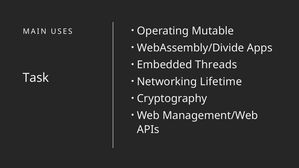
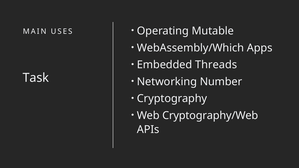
WebAssembly/Divide: WebAssembly/Divide -> WebAssembly/Which
Lifetime: Lifetime -> Number
Management/Web: Management/Web -> Cryptography/Web
